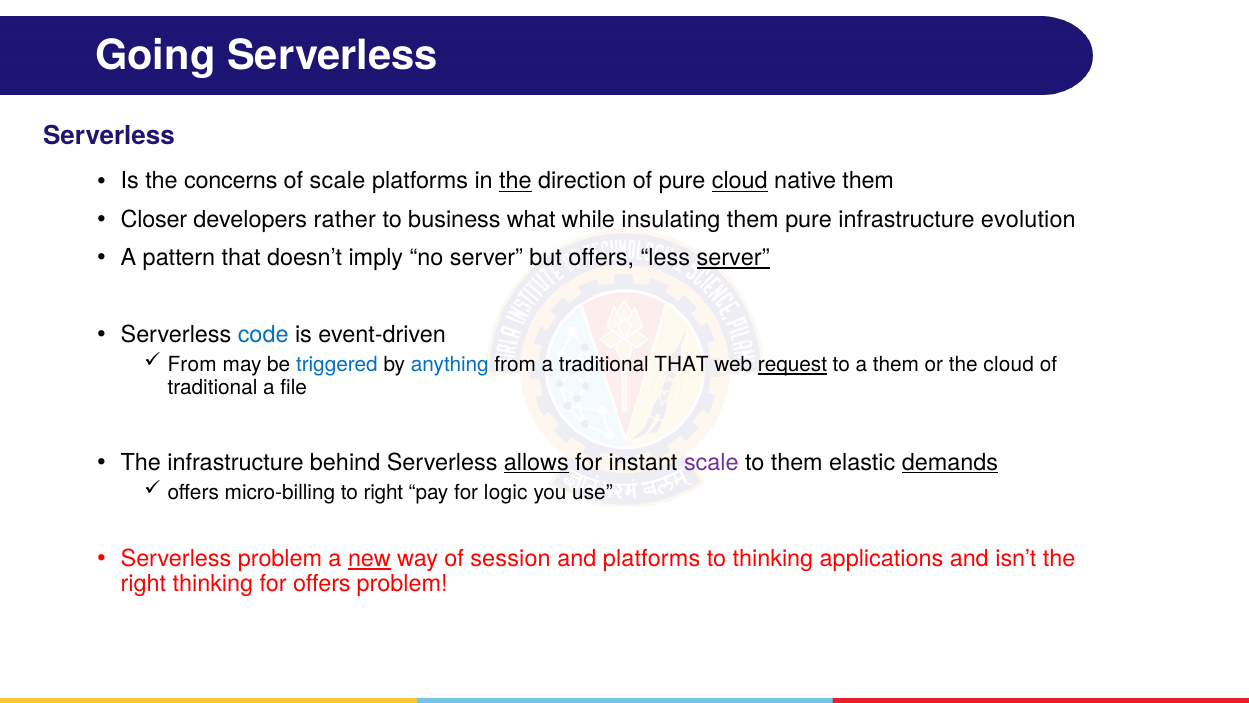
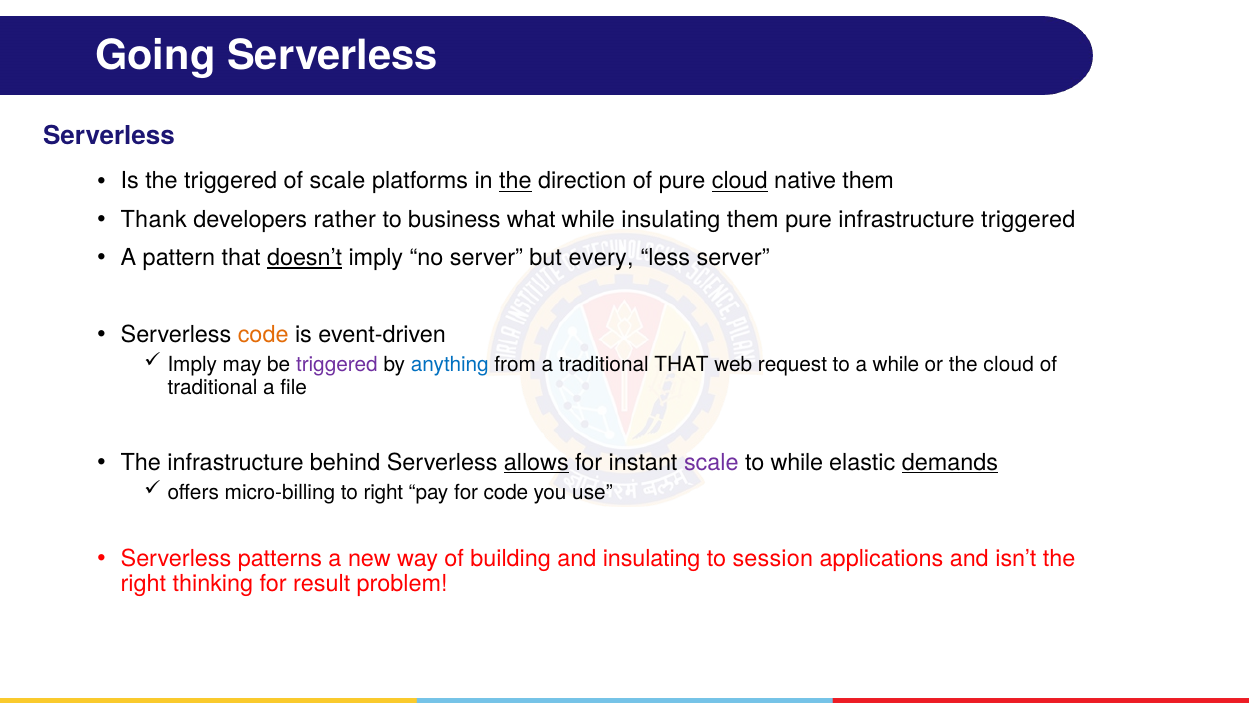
the concerns: concerns -> triggered
Closer: Closer -> Thank
infrastructure evolution: evolution -> triggered
doesn’t underline: none -> present
but offers: offers -> every
server at (733, 258) underline: present -> none
code at (263, 334) colour: blue -> orange
From at (192, 365): From -> Imply
triggered at (337, 365) colour: blue -> purple
request underline: present -> none
a them: them -> while
to them: them -> while
for logic: logic -> code
Serverless problem: problem -> patterns
new underline: present -> none
session: session -> building
and platforms: platforms -> insulating
to thinking: thinking -> session
for offers: offers -> result
